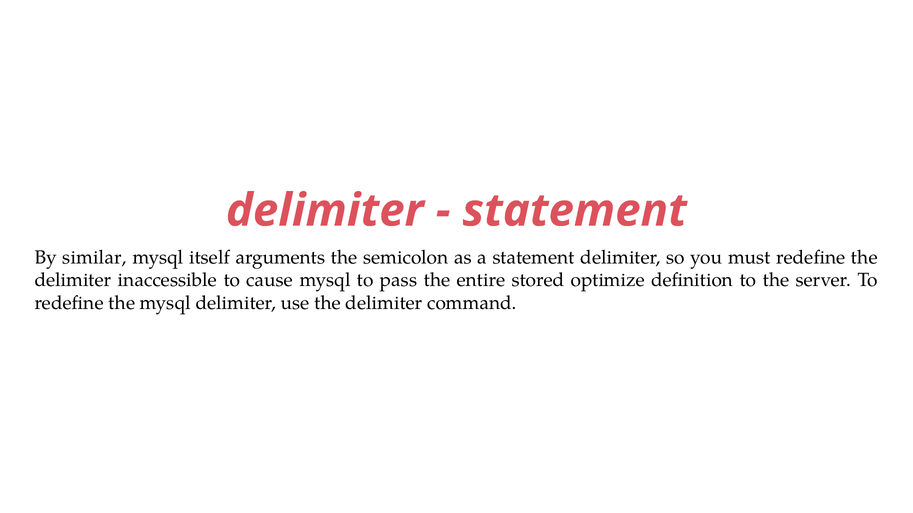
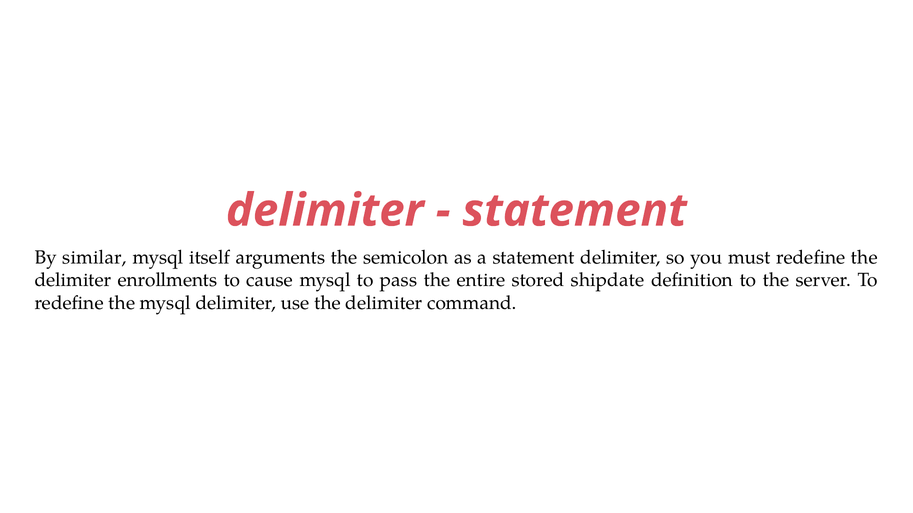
inaccessible: inaccessible -> enrollments
optimize: optimize -> shipdate
